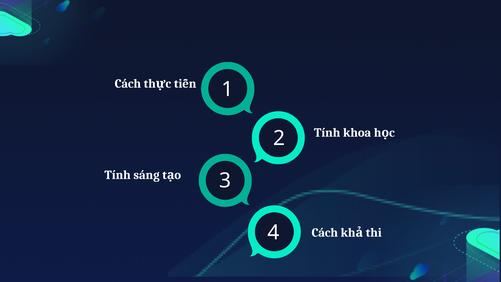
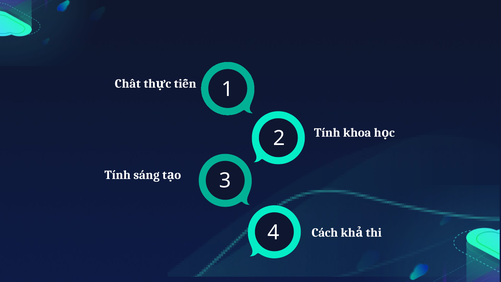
Cách at (128, 83): Cách -> Chất
